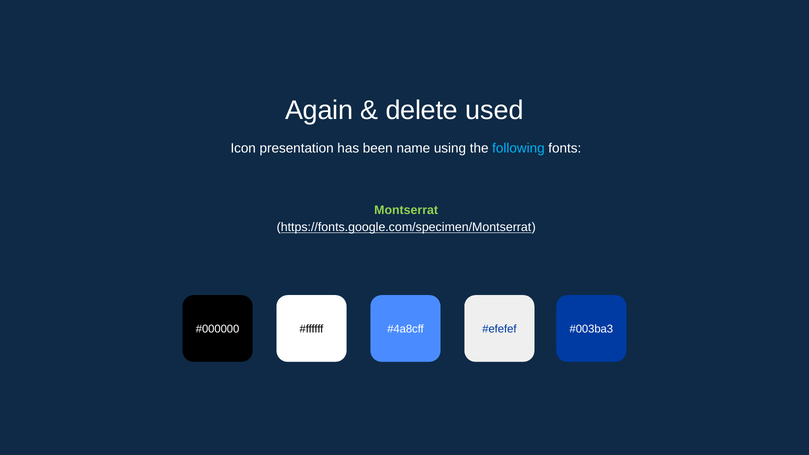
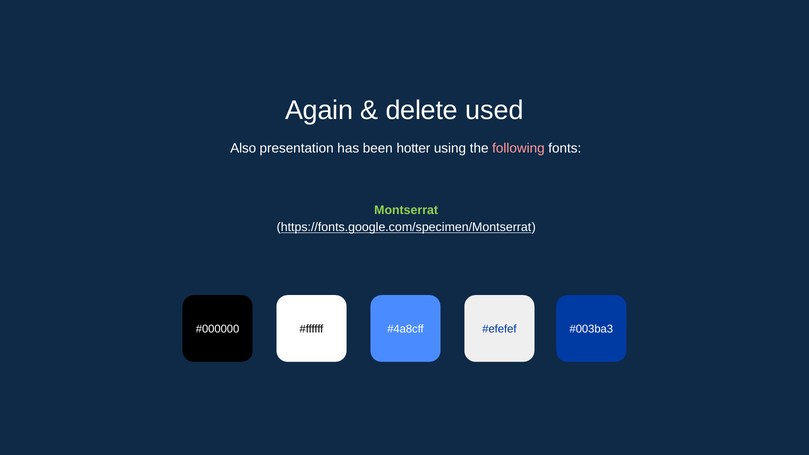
Icon: Icon -> Also
name: name -> hotter
following colour: light blue -> pink
